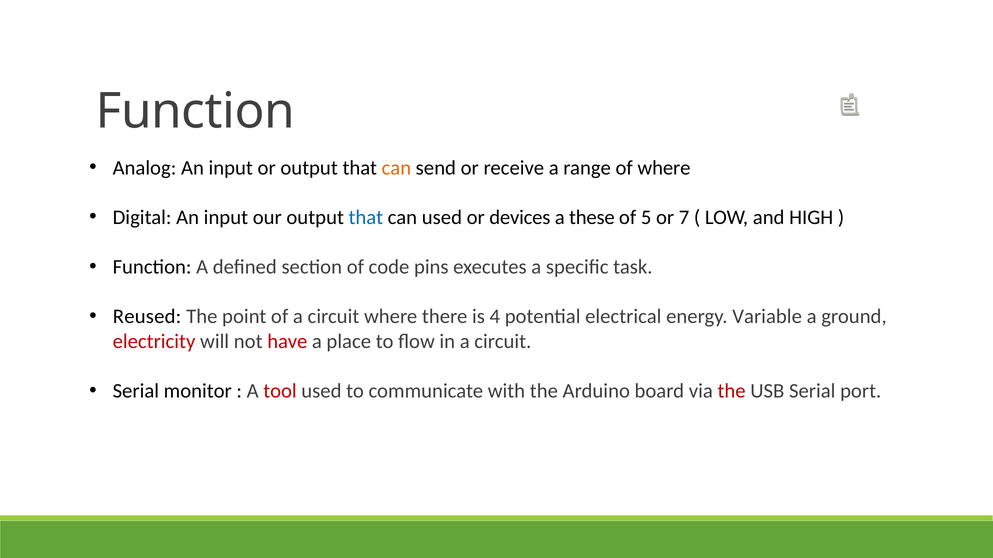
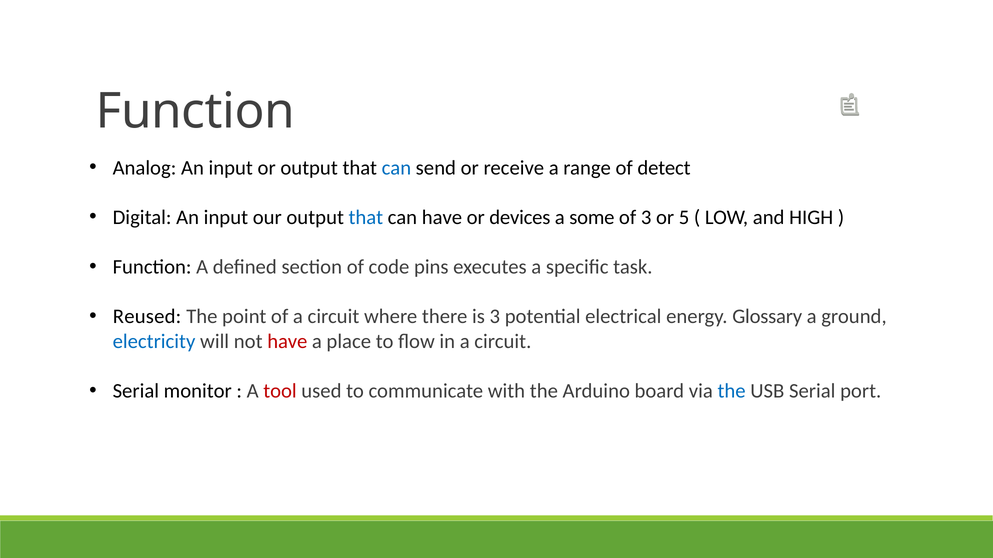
can at (396, 168) colour: orange -> blue
of where: where -> detect
can used: used -> have
these: these -> some
of 5: 5 -> 3
7: 7 -> 5
is 4: 4 -> 3
Variable: Variable -> Glossary
electricity colour: red -> blue
the at (732, 391) colour: red -> blue
